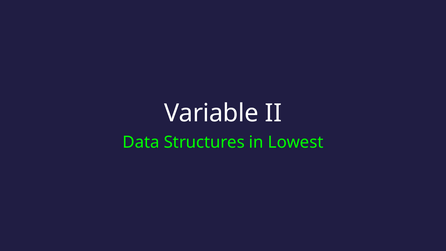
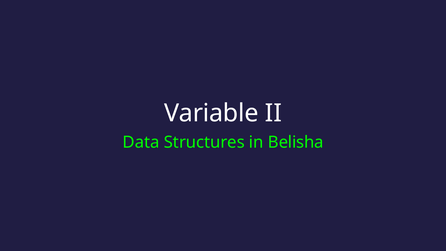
Lowest: Lowest -> Belisha
